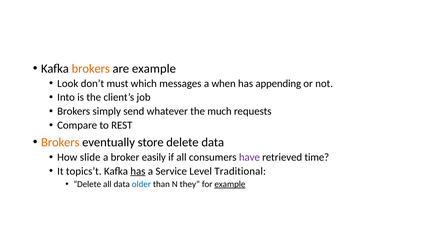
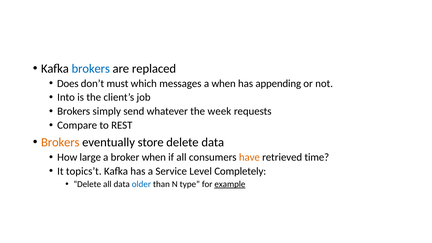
brokers at (91, 69) colour: orange -> blue
are example: example -> replaced
Look: Look -> Does
much: much -> week
slide: slide -> large
broker easily: easily -> when
have colour: purple -> orange
has at (138, 171) underline: present -> none
Traditional: Traditional -> Completely
they: they -> type
